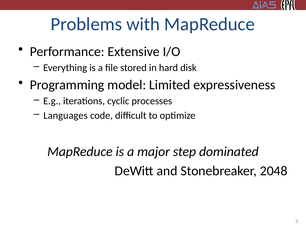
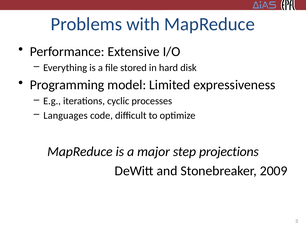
dominated: dominated -> projections
2048: 2048 -> 2009
